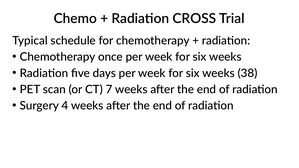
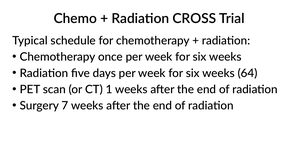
38: 38 -> 64
7: 7 -> 1
4: 4 -> 7
